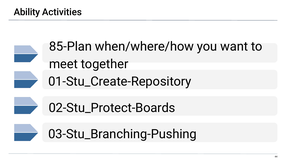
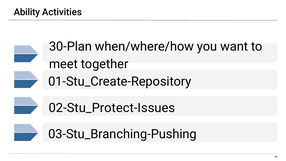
85-Plan: 85-Plan -> 30-Plan
02-Stu_Protect-Boards: 02-Stu_Protect-Boards -> 02-Stu_Protect-Issues
